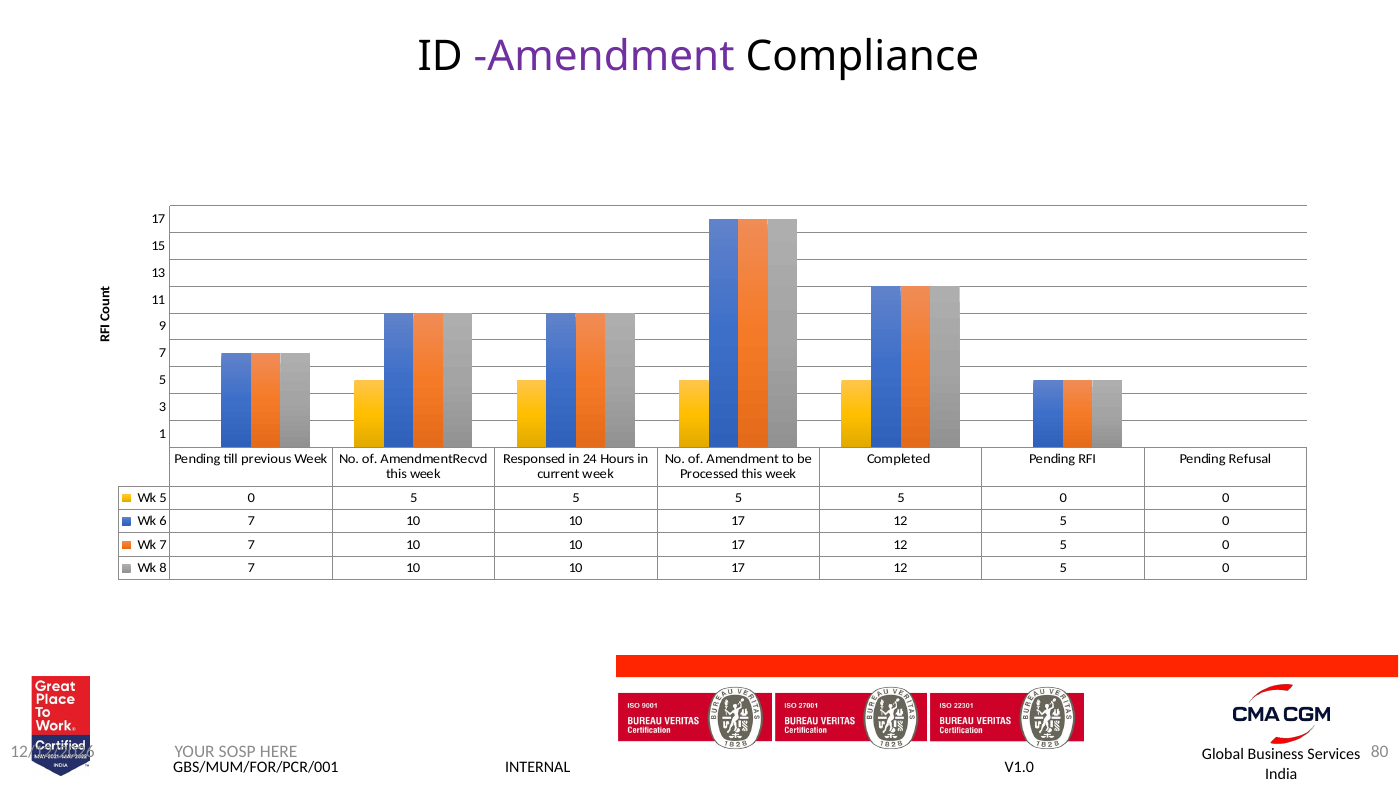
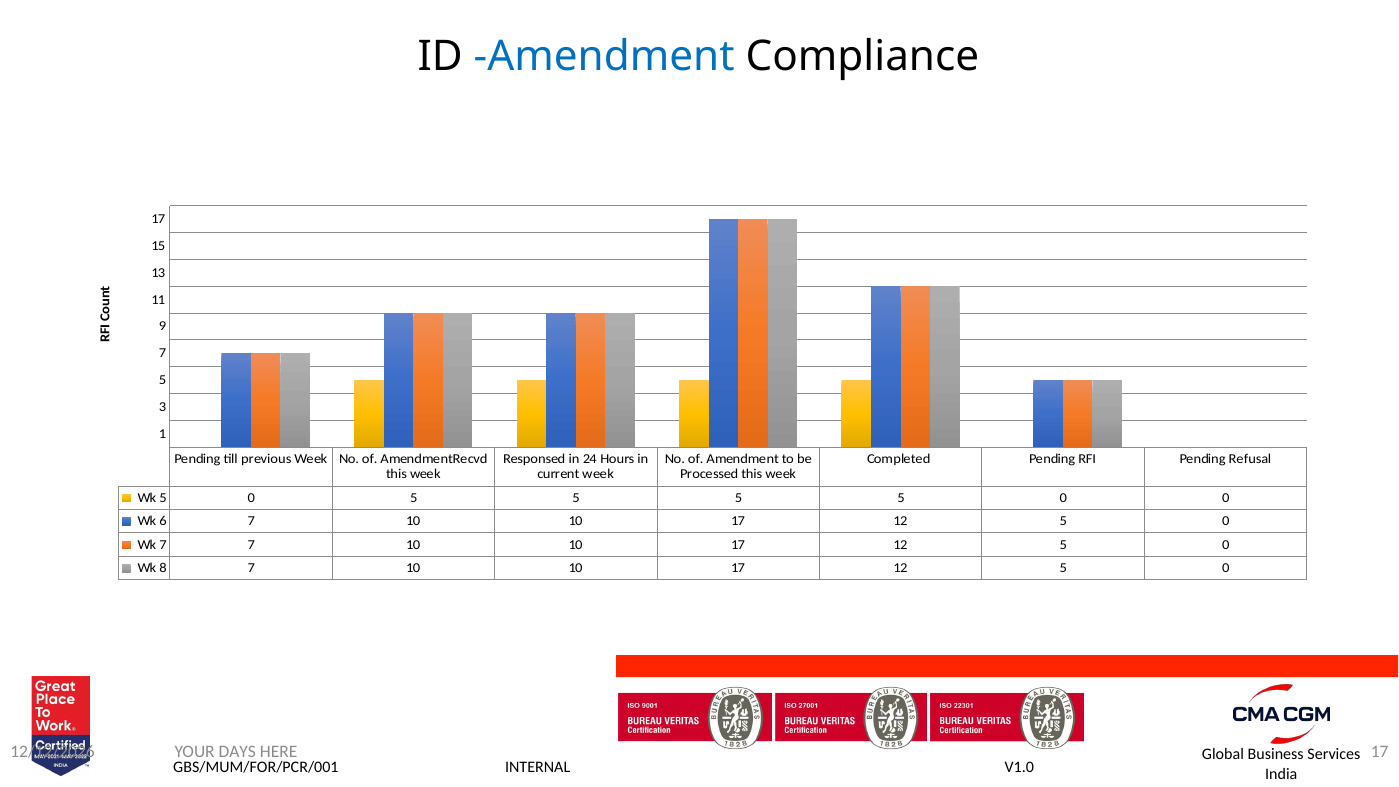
Amendment at (604, 57) colour: purple -> blue
SOSP: SOSP -> DAYS
HERE 80: 80 -> 17
